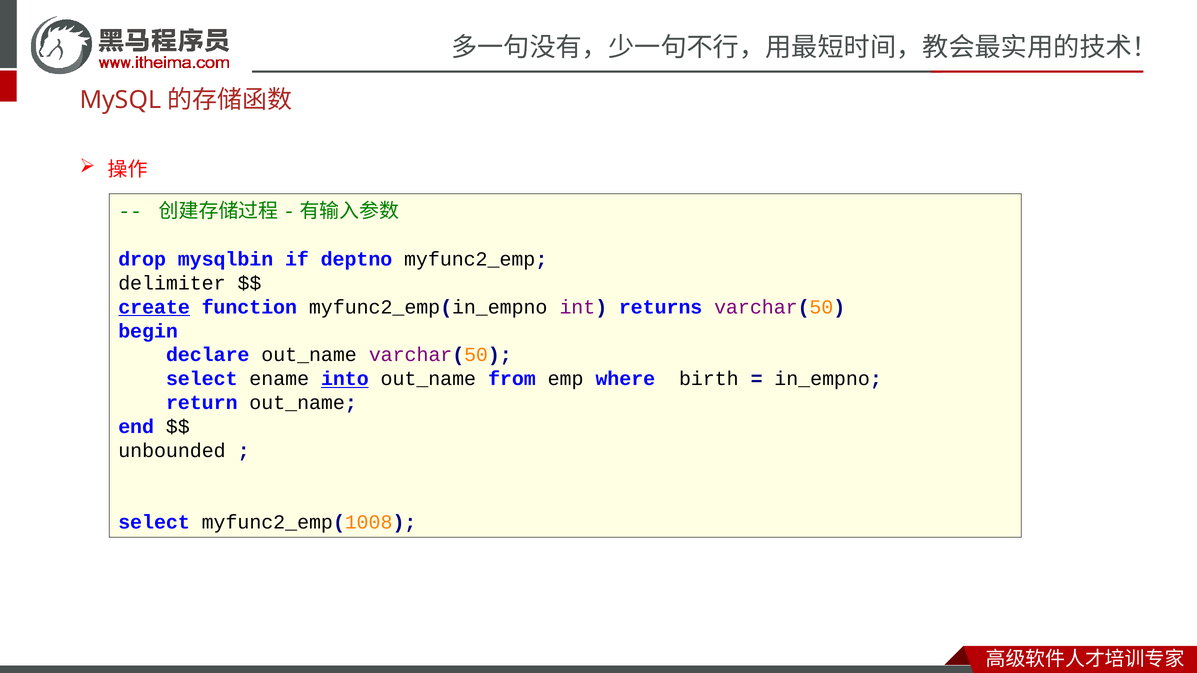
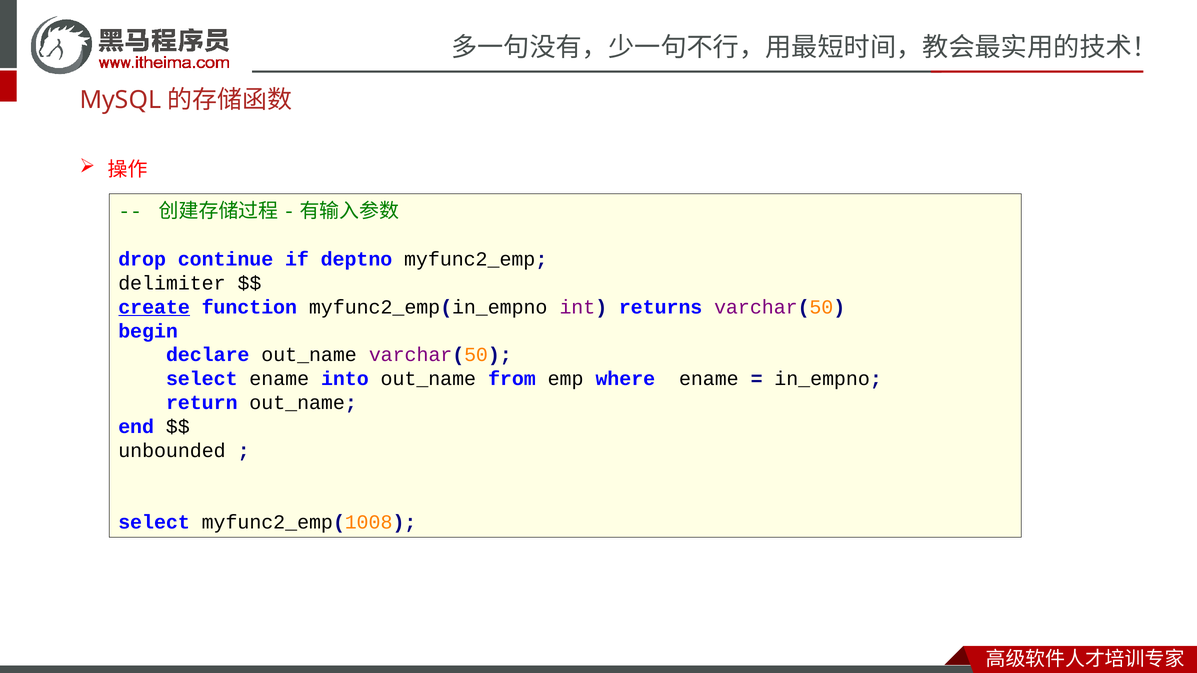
mysqlbin: mysqlbin -> continue
into underline: present -> none
where birth: birth -> ename
